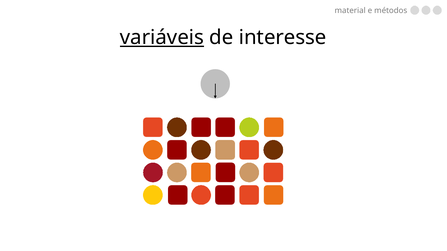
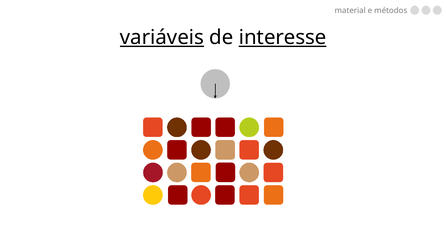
interesse underline: none -> present
